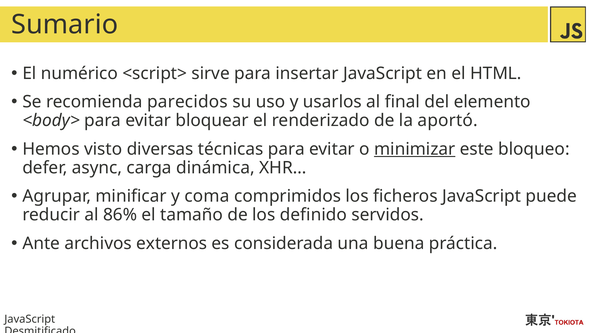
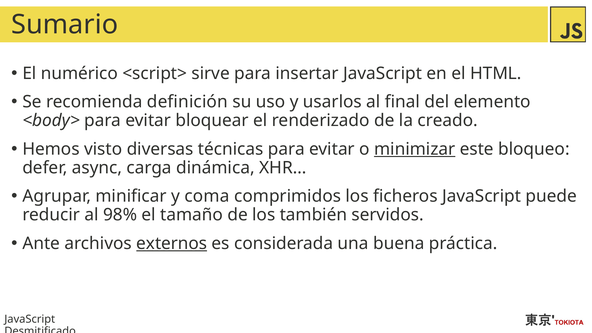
parecidos: parecidos -> definición
aportó: aportó -> creado
86%: 86% -> 98%
definido: definido -> también
externos underline: none -> present
